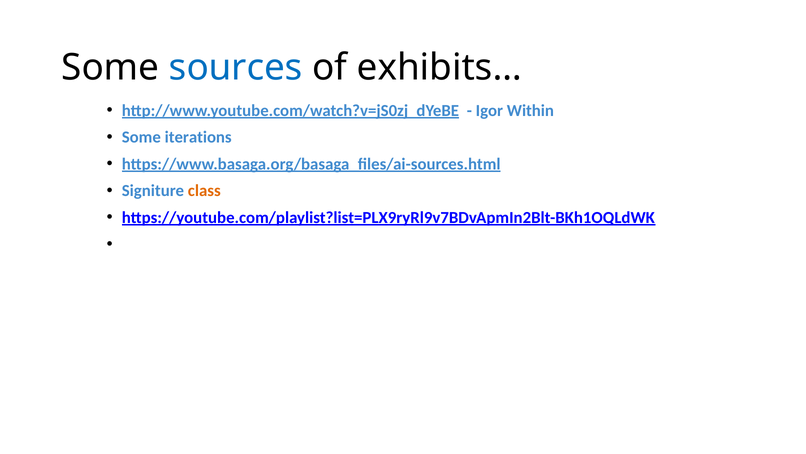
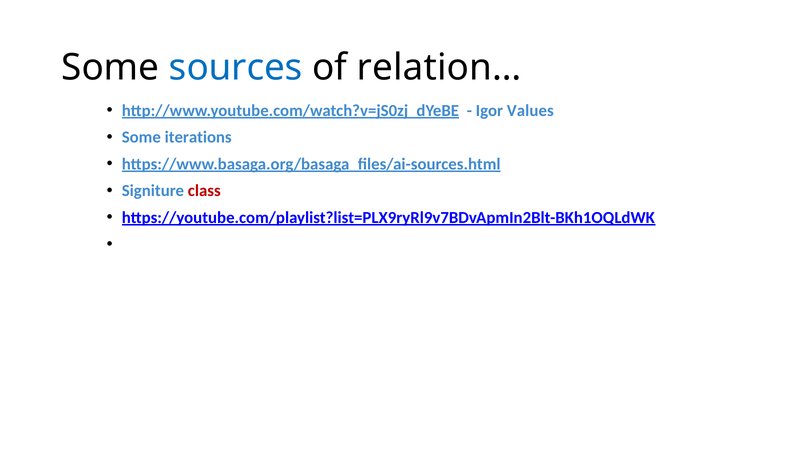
exhibits…: exhibits… -> relation…
Within: Within -> Values
class colour: orange -> red
